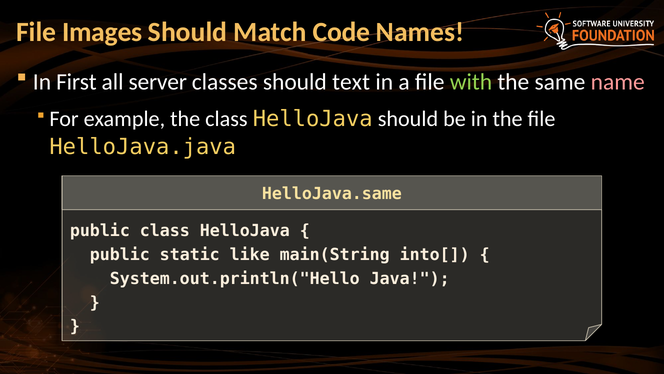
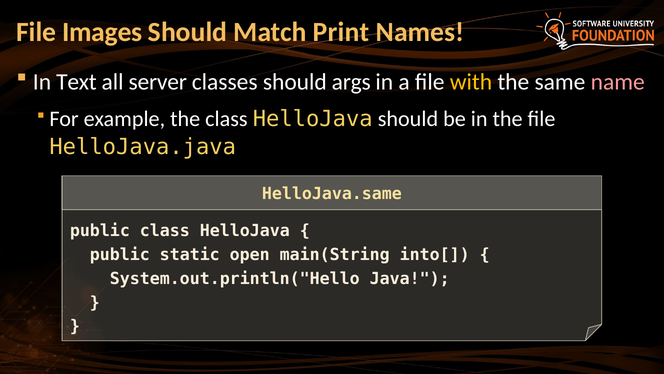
Code: Code -> Print
First: First -> Text
text: text -> args
with colour: light green -> yellow
like: like -> open
